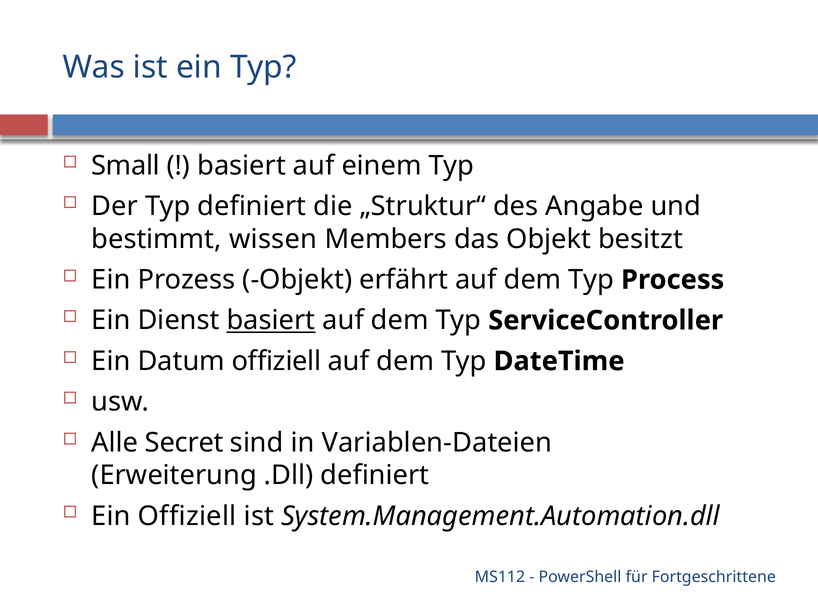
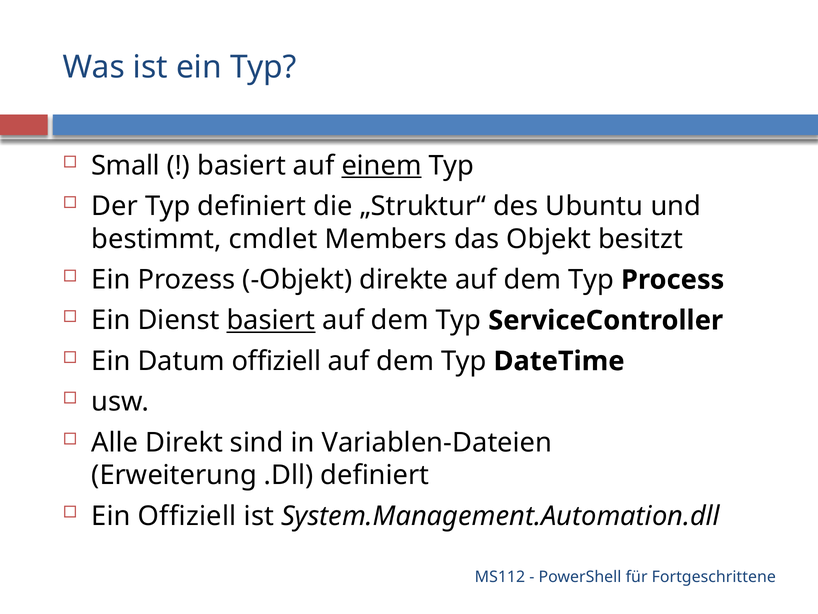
einem underline: none -> present
Angabe: Angabe -> Ubuntu
wissen: wissen -> cmdlet
erfährt: erfährt -> direkte
Secret: Secret -> Direkt
